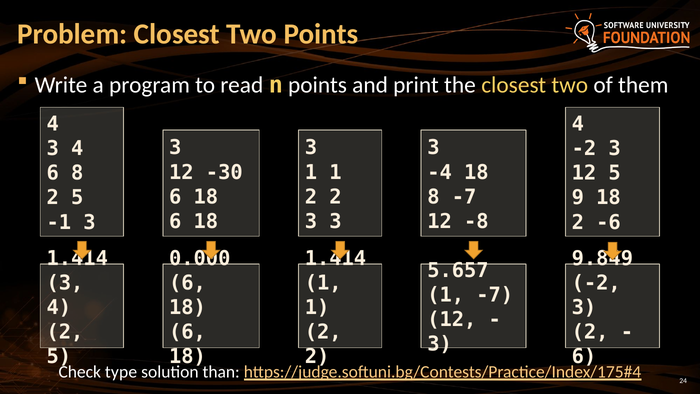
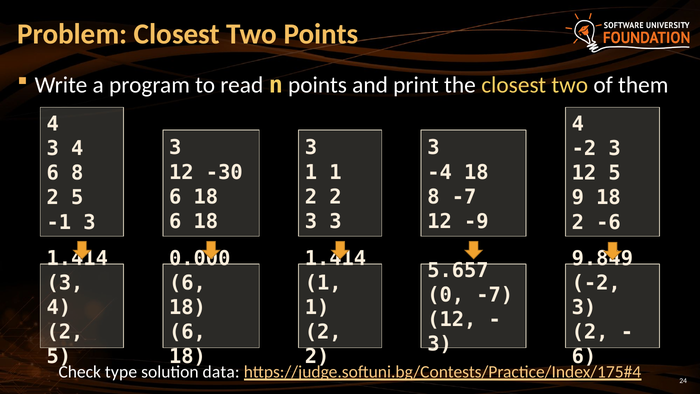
-8: -8 -> -9
1 at (446, 295): 1 -> 0
than: than -> data
